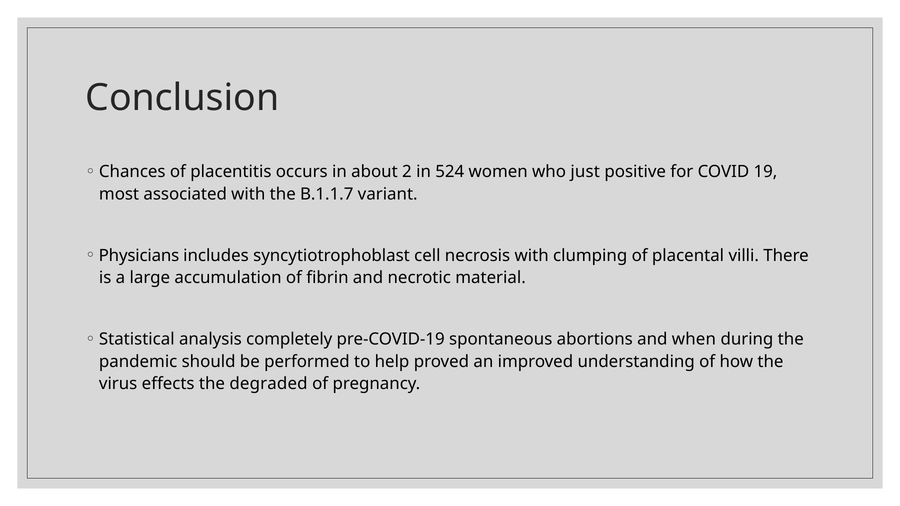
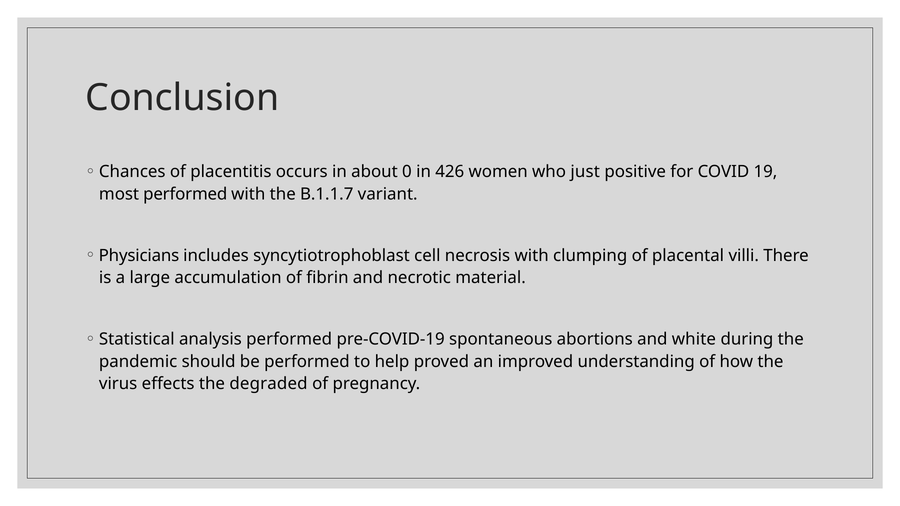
2: 2 -> 0
524: 524 -> 426
most associated: associated -> performed
analysis completely: completely -> performed
when: when -> white
